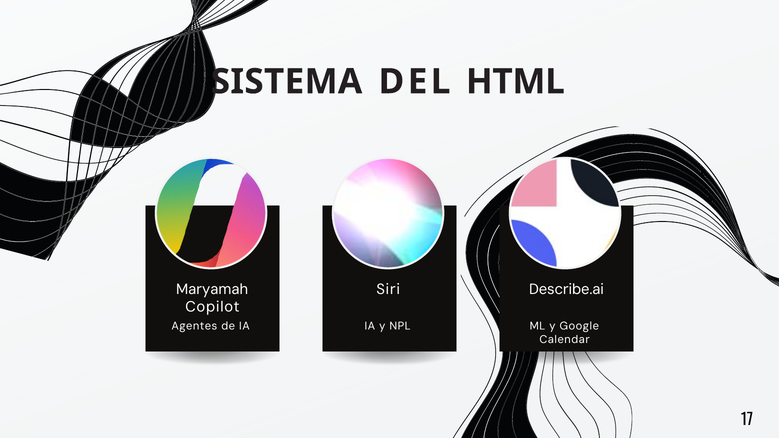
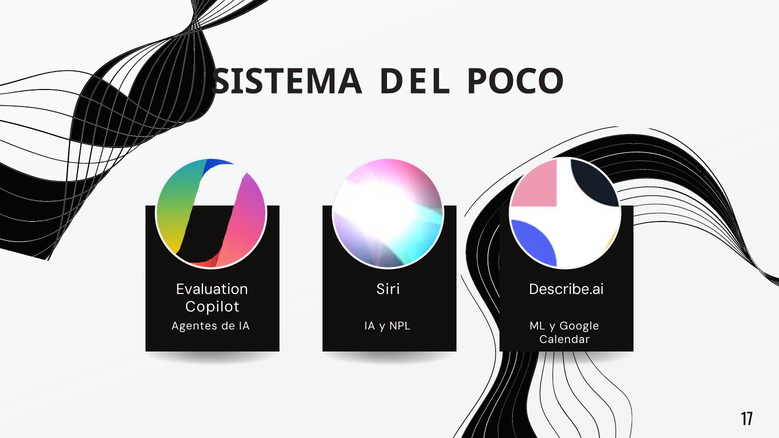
HTML: HTML -> POCO
Maryamah: Maryamah -> Evaluation
